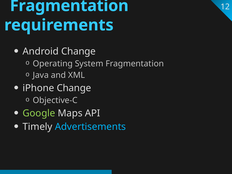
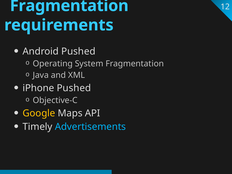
Android Change: Change -> Pushed
iPhone Change: Change -> Pushed
Google colour: light green -> yellow
